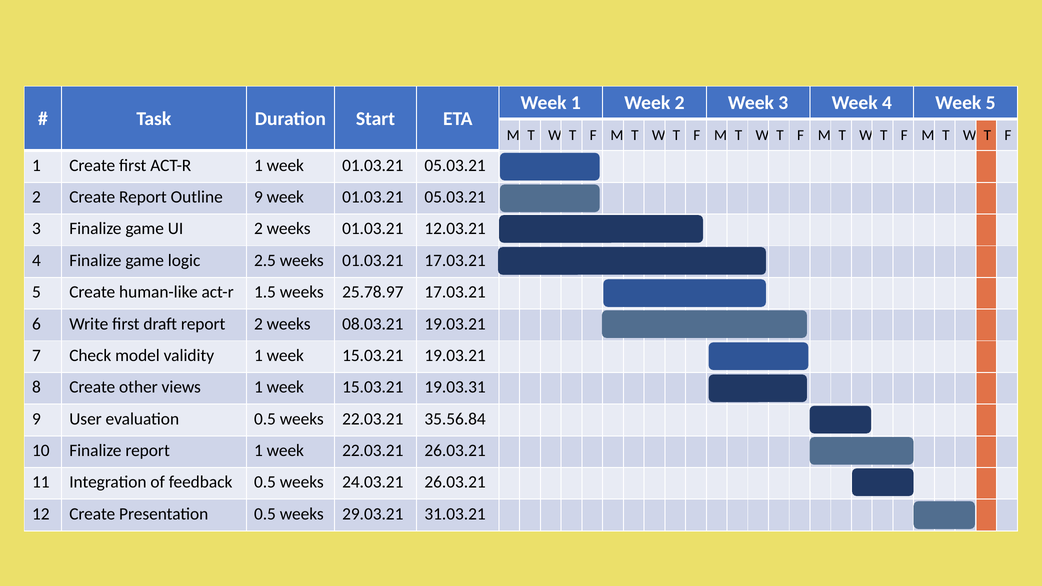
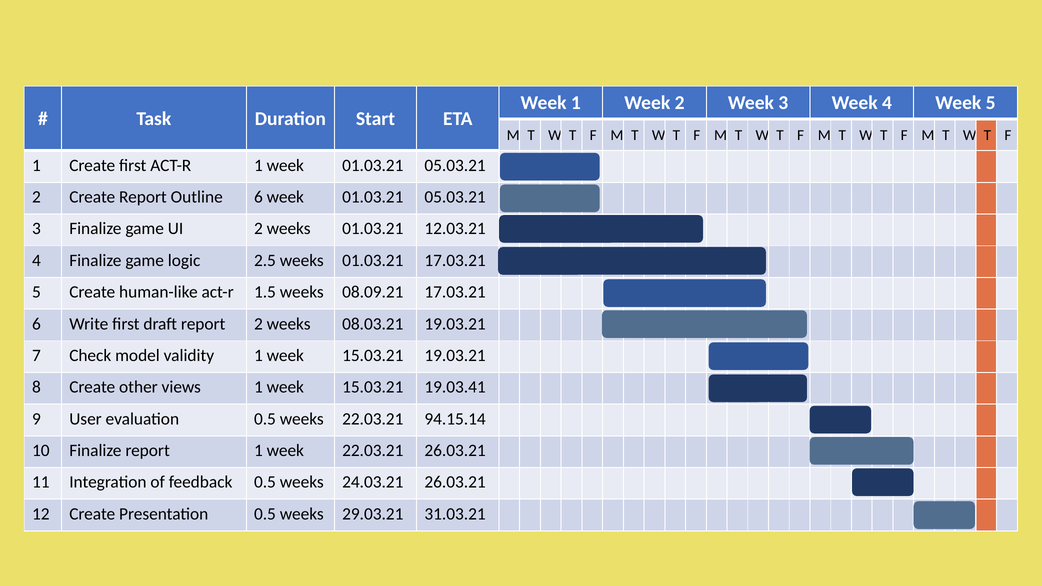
Outline 9: 9 -> 6
25.78.97: 25.78.97 -> 08.09.21
19.03.31: 19.03.31 -> 19.03.41
35.56.84: 35.56.84 -> 94.15.14
